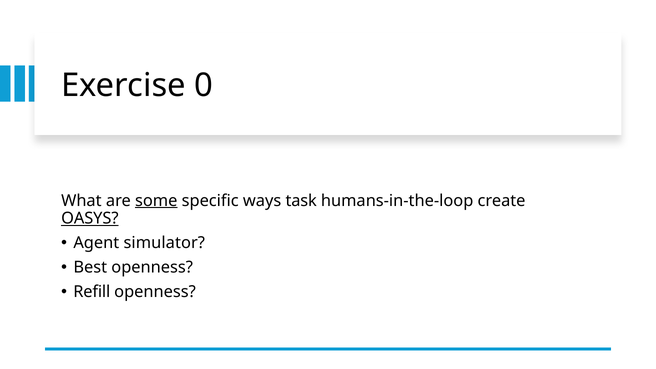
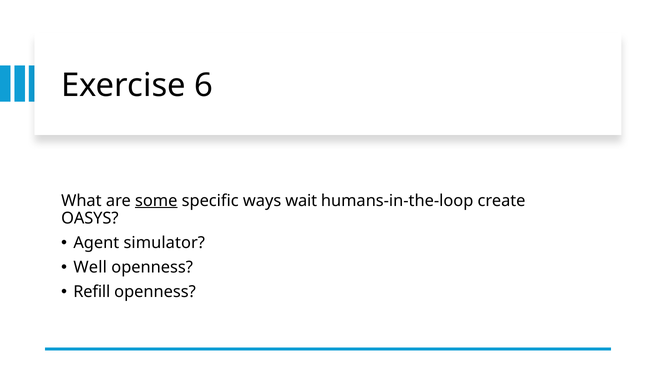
0: 0 -> 6
task: task -> wait
OASYS underline: present -> none
Best: Best -> Well
